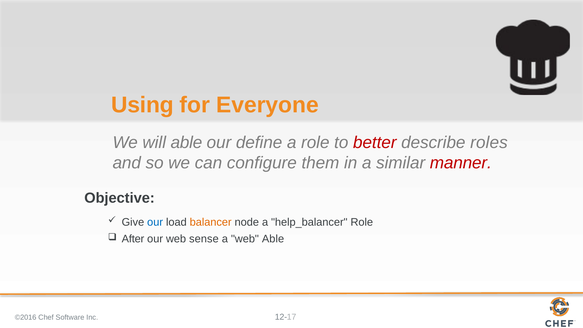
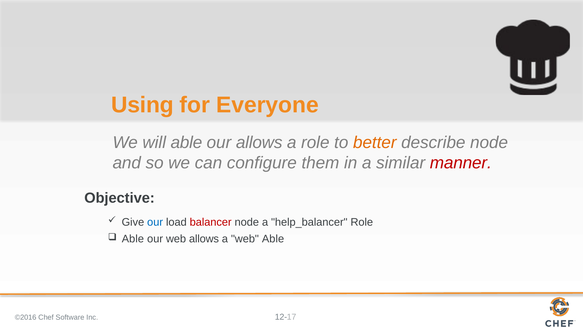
our define: define -> allows
better colour: red -> orange
describe roles: roles -> node
balancer colour: orange -> red
After at (133, 239): After -> Able
web sense: sense -> allows
